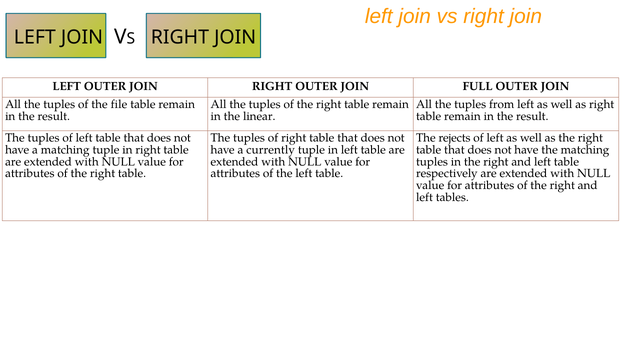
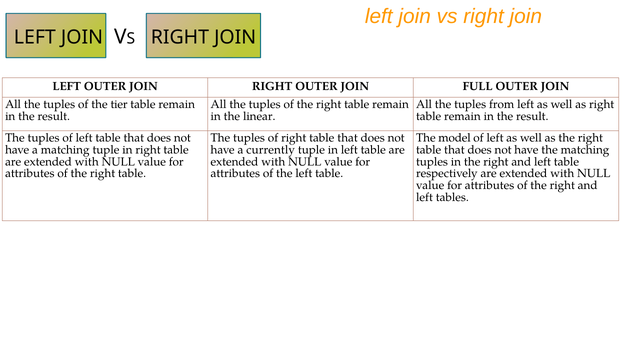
file: file -> tier
rejects: rejects -> model
